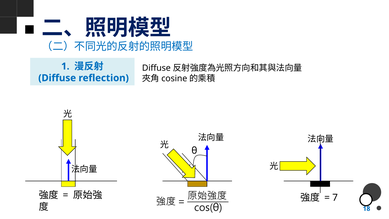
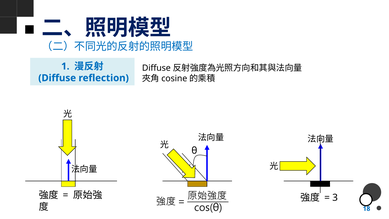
7: 7 -> 3
